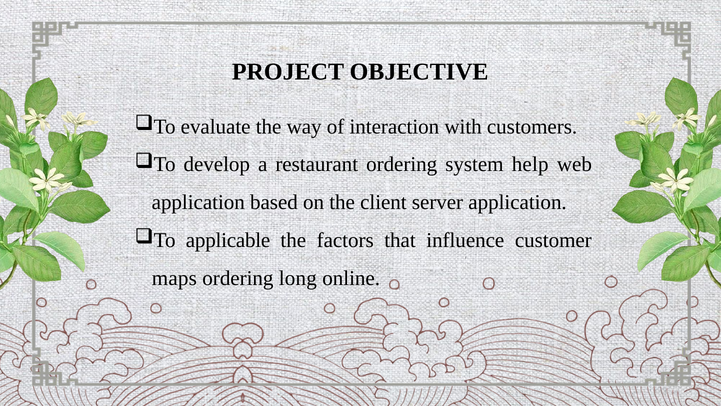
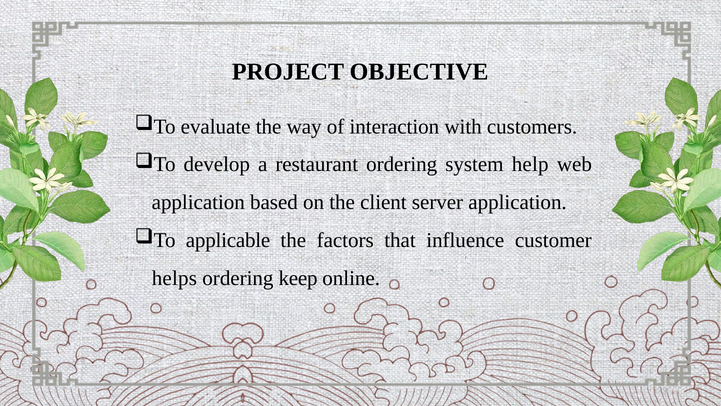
maps: maps -> helps
long: long -> keep
